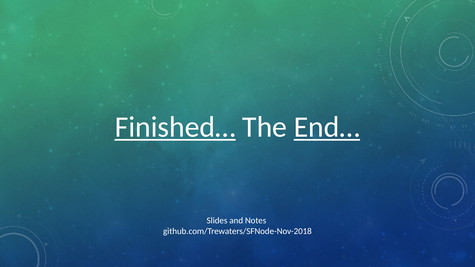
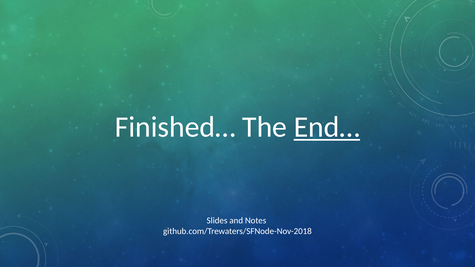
Finished… underline: present -> none
